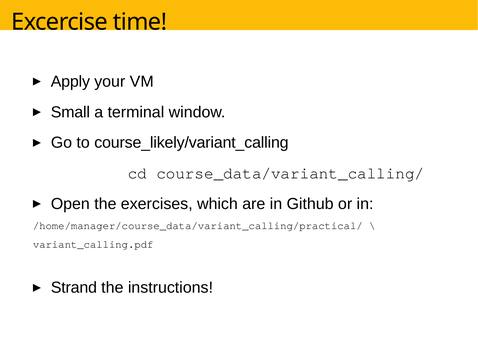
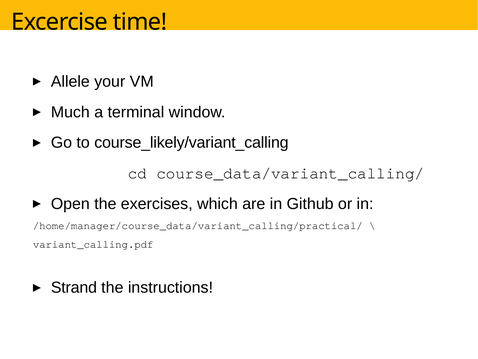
Apply: Apply -> Allele
Small: Small -> Much
